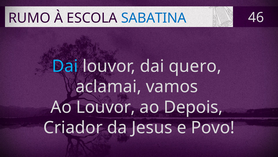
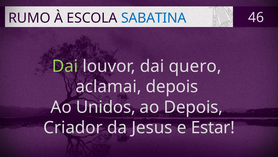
Dai at (65, 66) colour: light blue -> light green
aclamai vamos: vamos -> depois
Ao Louvor: Louvor -> Unidos
Povo: Povo -> Estar
